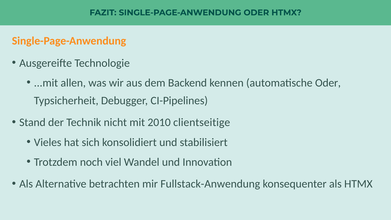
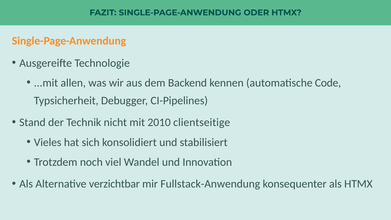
automatische Oder: Oder -> Code
betrachten: betrachten -> verzichtbar
